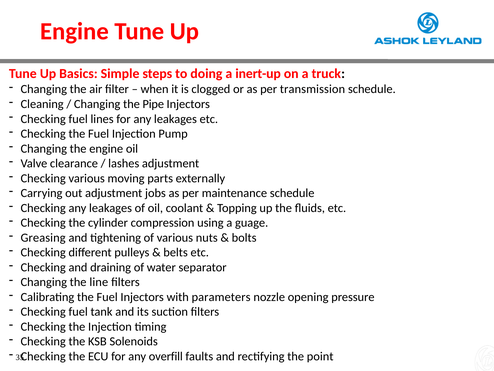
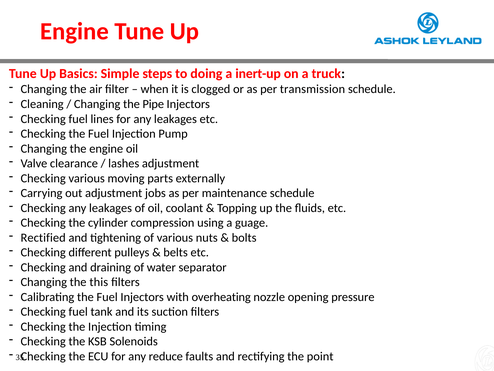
Greasing: Greasing -> Rectified
line: line -> this
parameters: parameters -> overheating
overfill: overfill -> reduce
